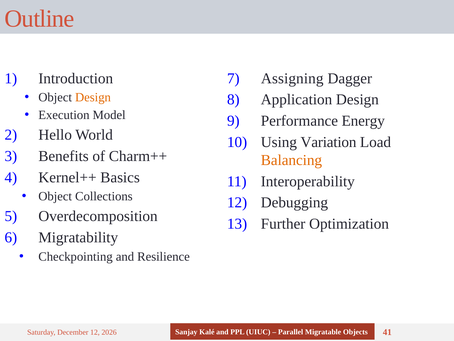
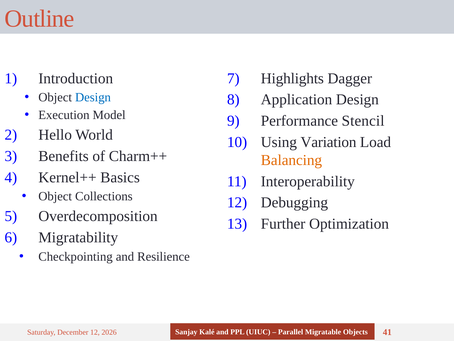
Assigning: Assigning -> Highlights
Design at (93, 97) colour: orange -> blue
Energy: Energy -> Stencil
